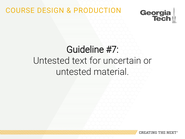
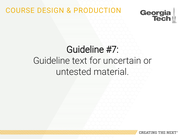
Untested at (51, 61): Untested -> Guideline
